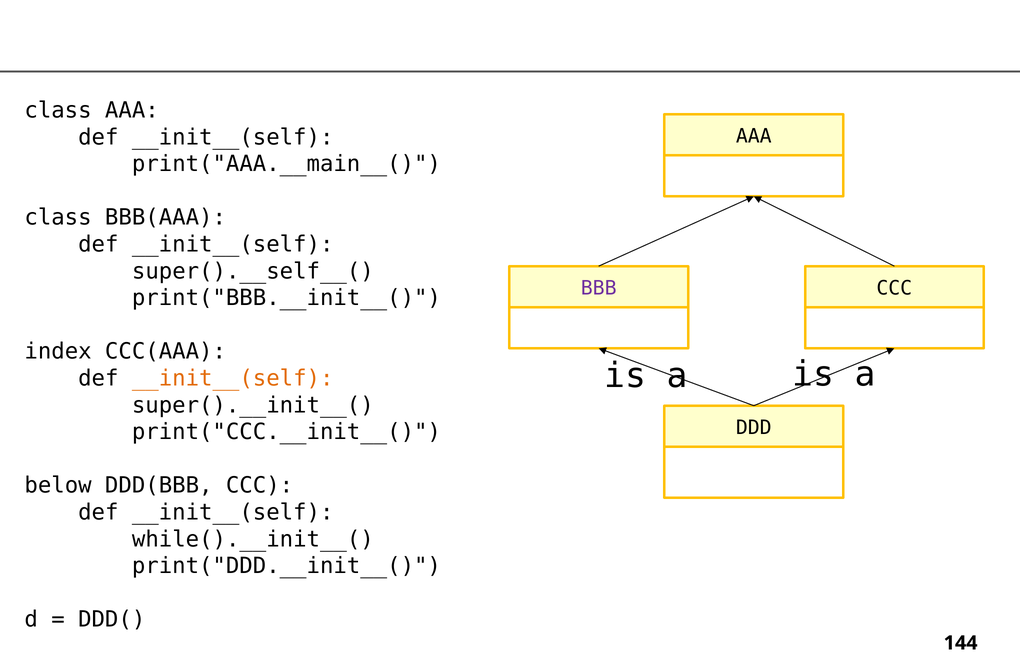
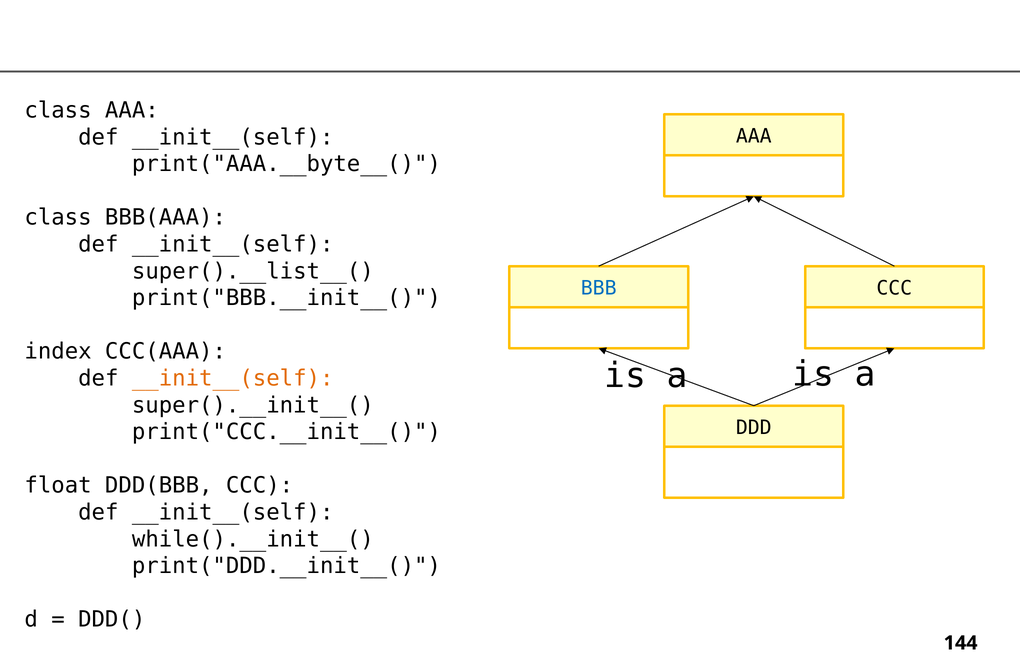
print("AAA.__main__(: print("AAA.__main__( -> print("AAA.__byte__(
super().__self__(: super().__self__( -> super().__list__(
BBB colour: purple -> blue
below: below -> float
